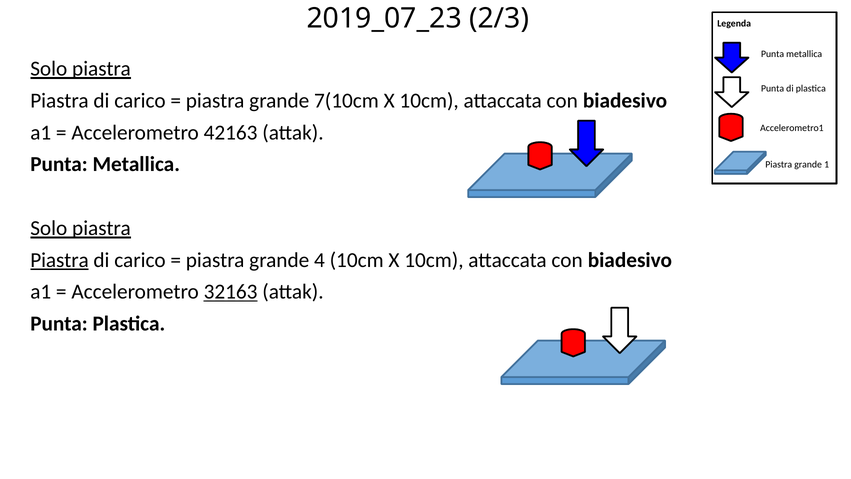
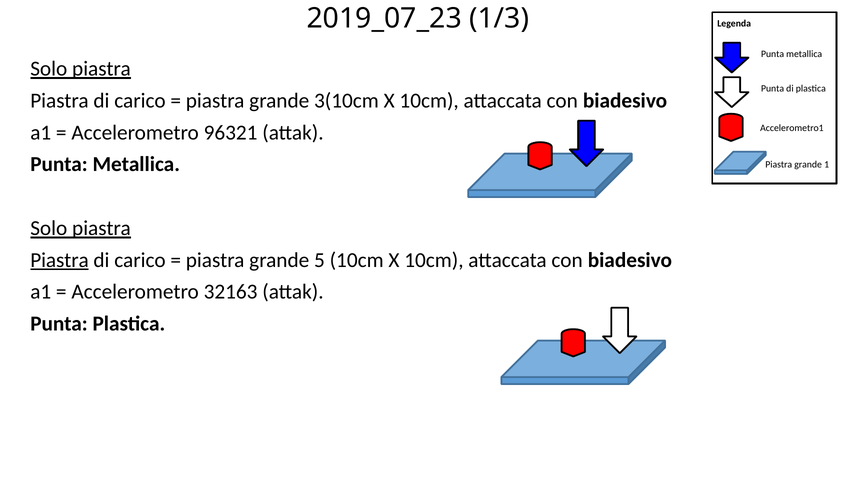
2/3: 2/3 -> 1/3
7(10cm: 7(10cm -> 3(10cm
42163: 42163 -> 96321
4: 4 -> 5
32163 underline: present -> none
